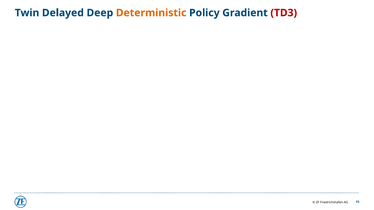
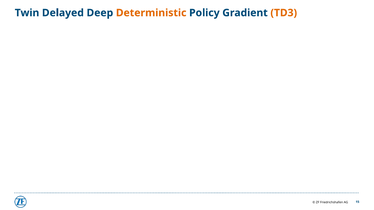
TD3 colour: red -> orange
